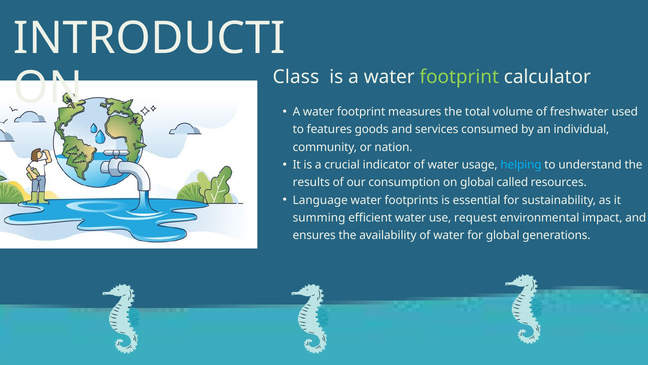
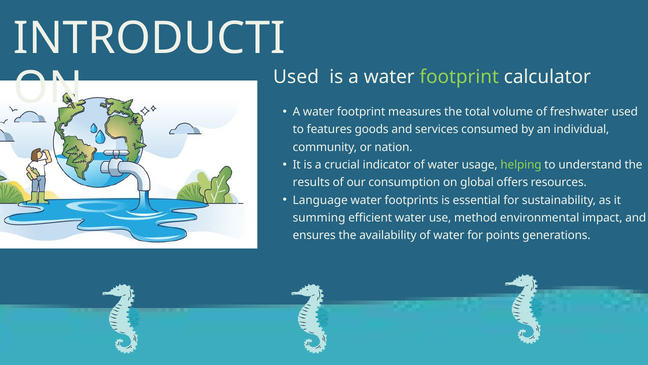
Class at (296, 77): Class -> Used
helping colour: light blue -> light green
called: called -> offers
request: request -> method
for global: global -> points
